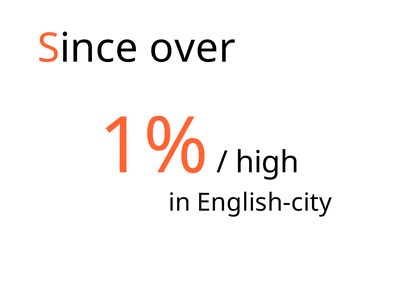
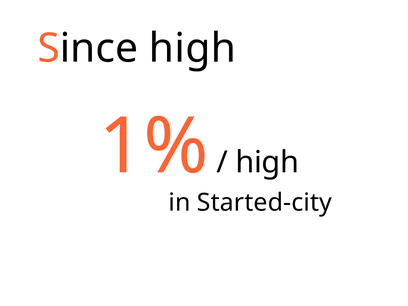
Since over: over -> high
English-city: English-city -> Started-city
